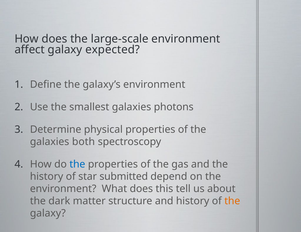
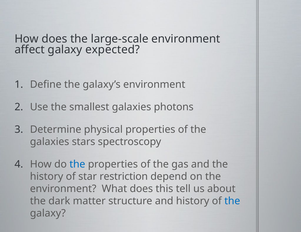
both: both -> stars
submitted: submitted -> restriction
the at (232, 202) colour: orange -> blue
